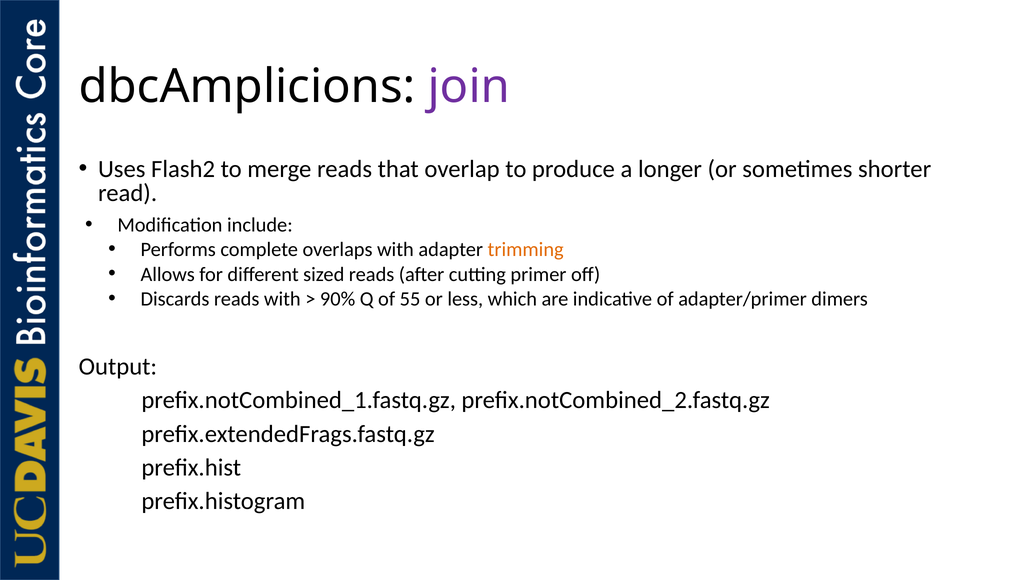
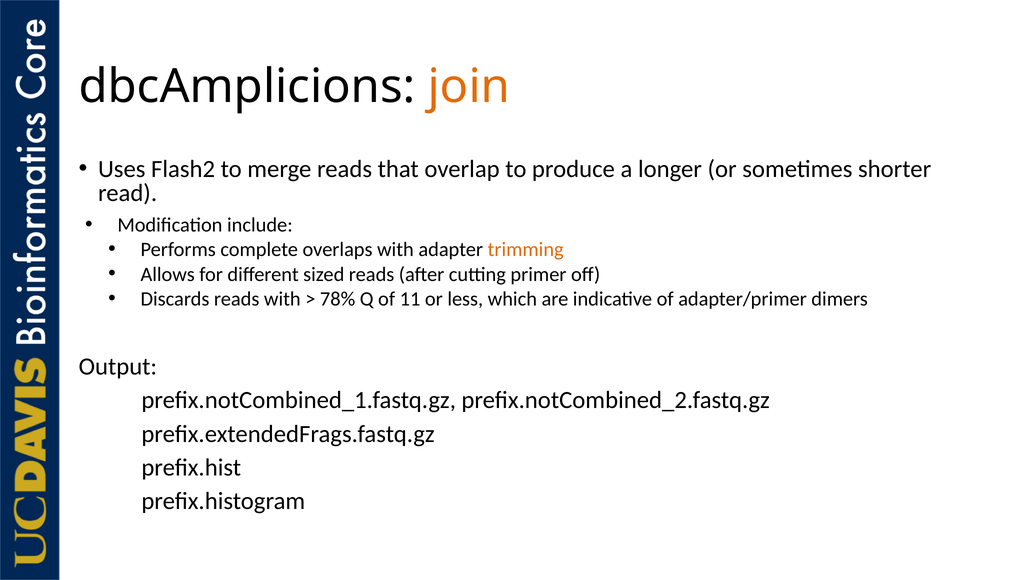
join colour: purple -> orange
90%: 90% -> 78%
55: 55 -> 11
